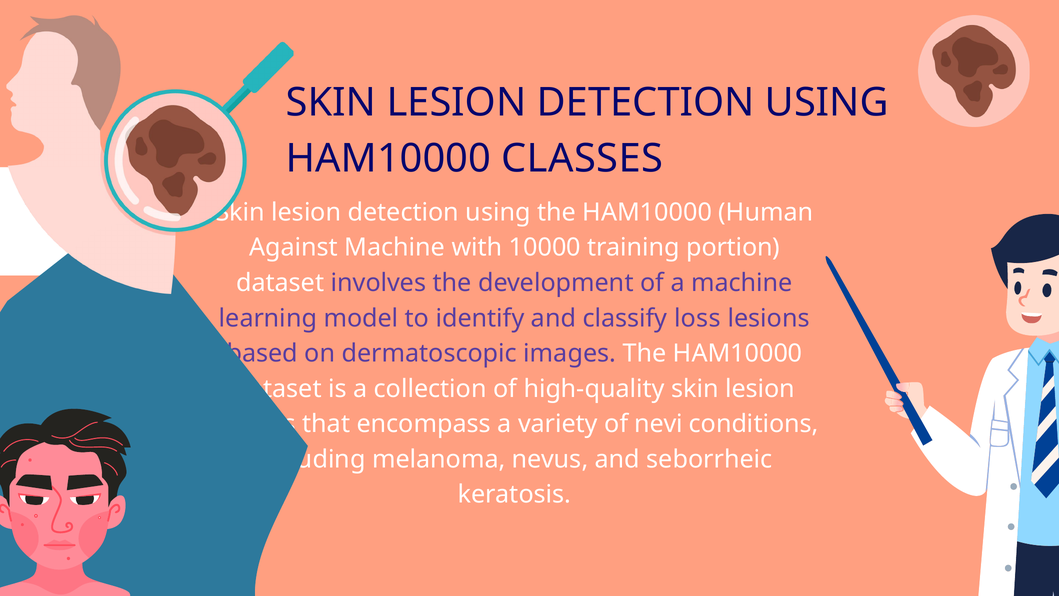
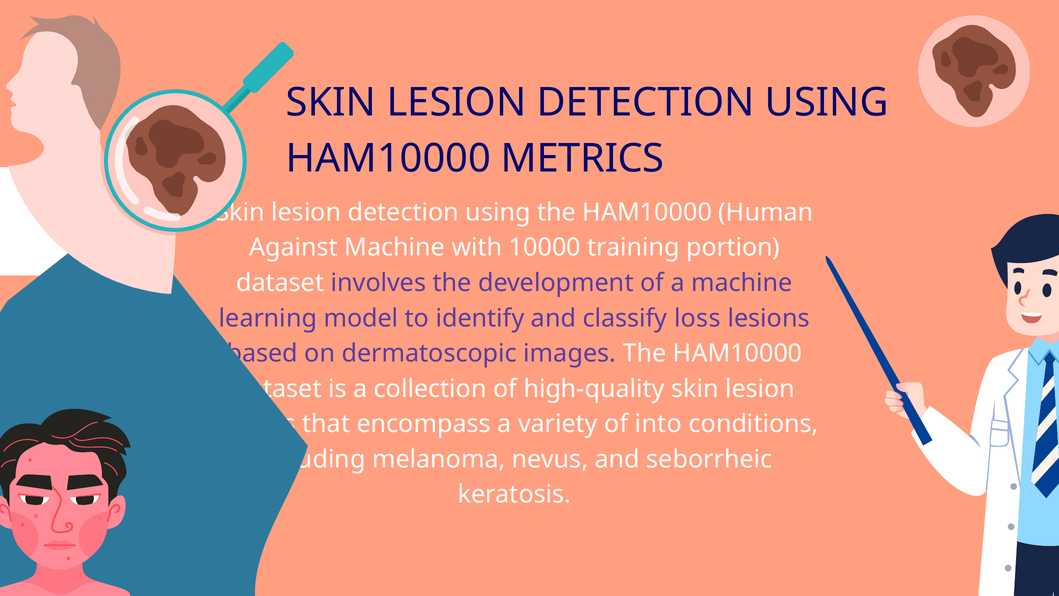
CLASSES: CLASSES -> METRICS
nevi: nevi -> into
